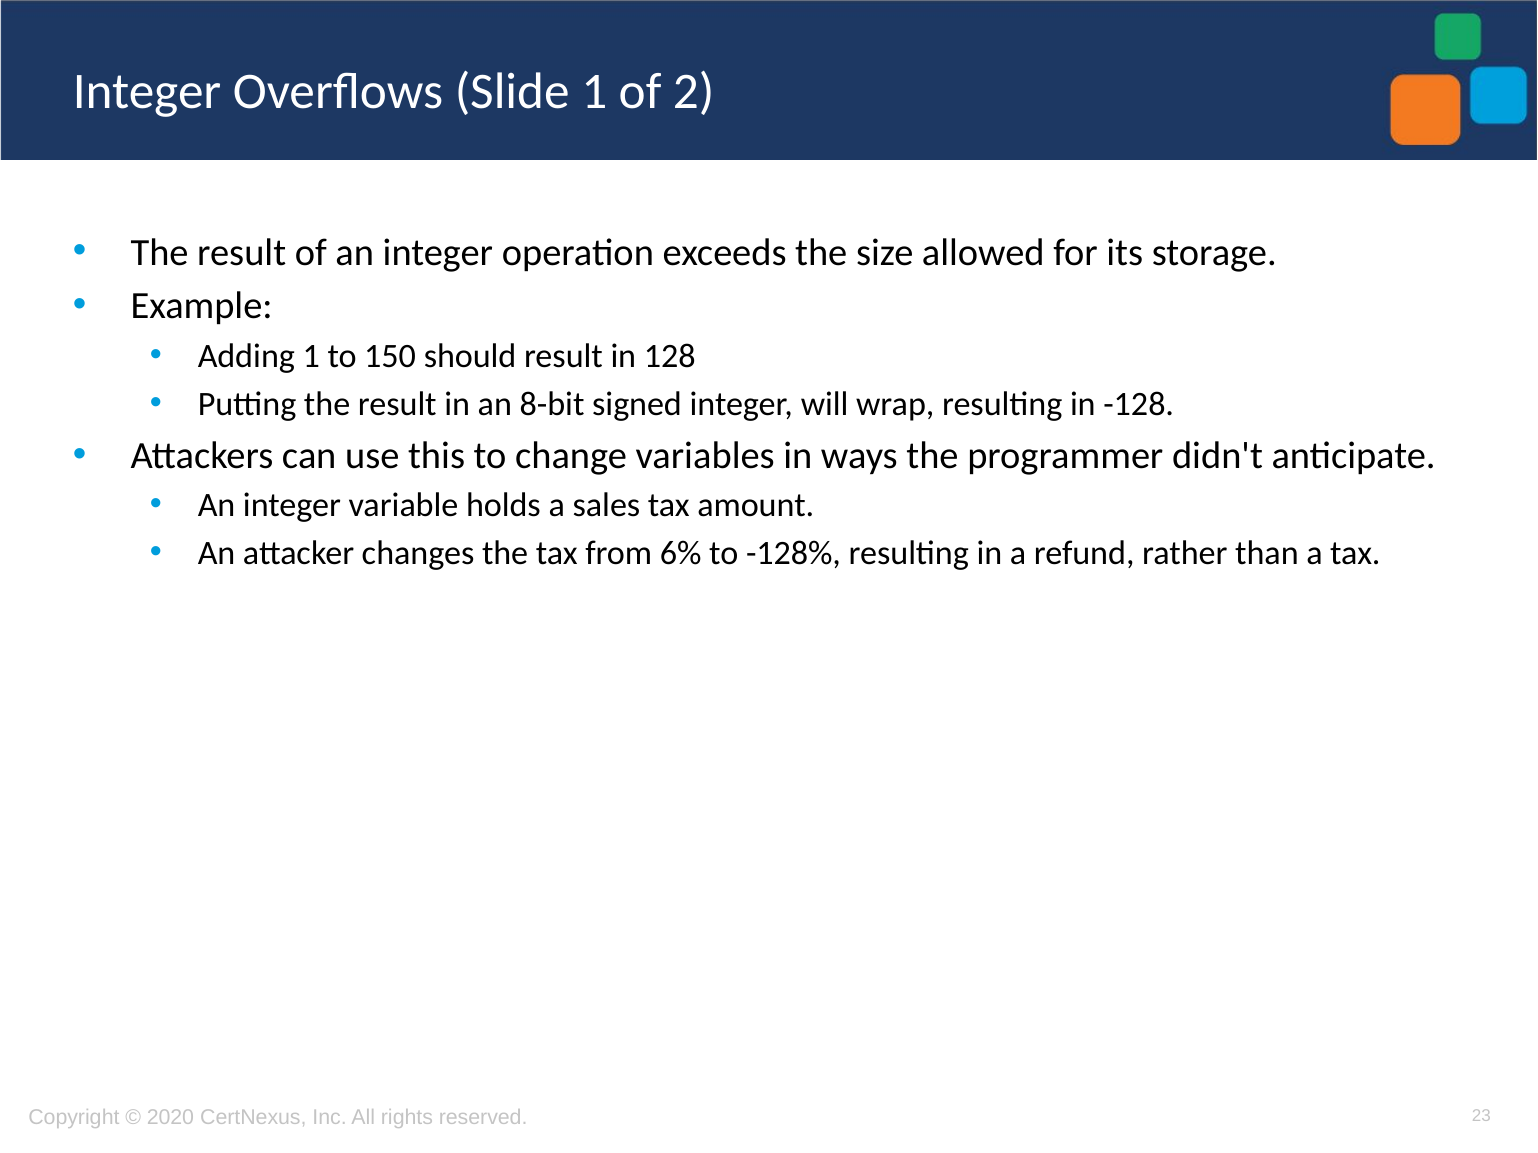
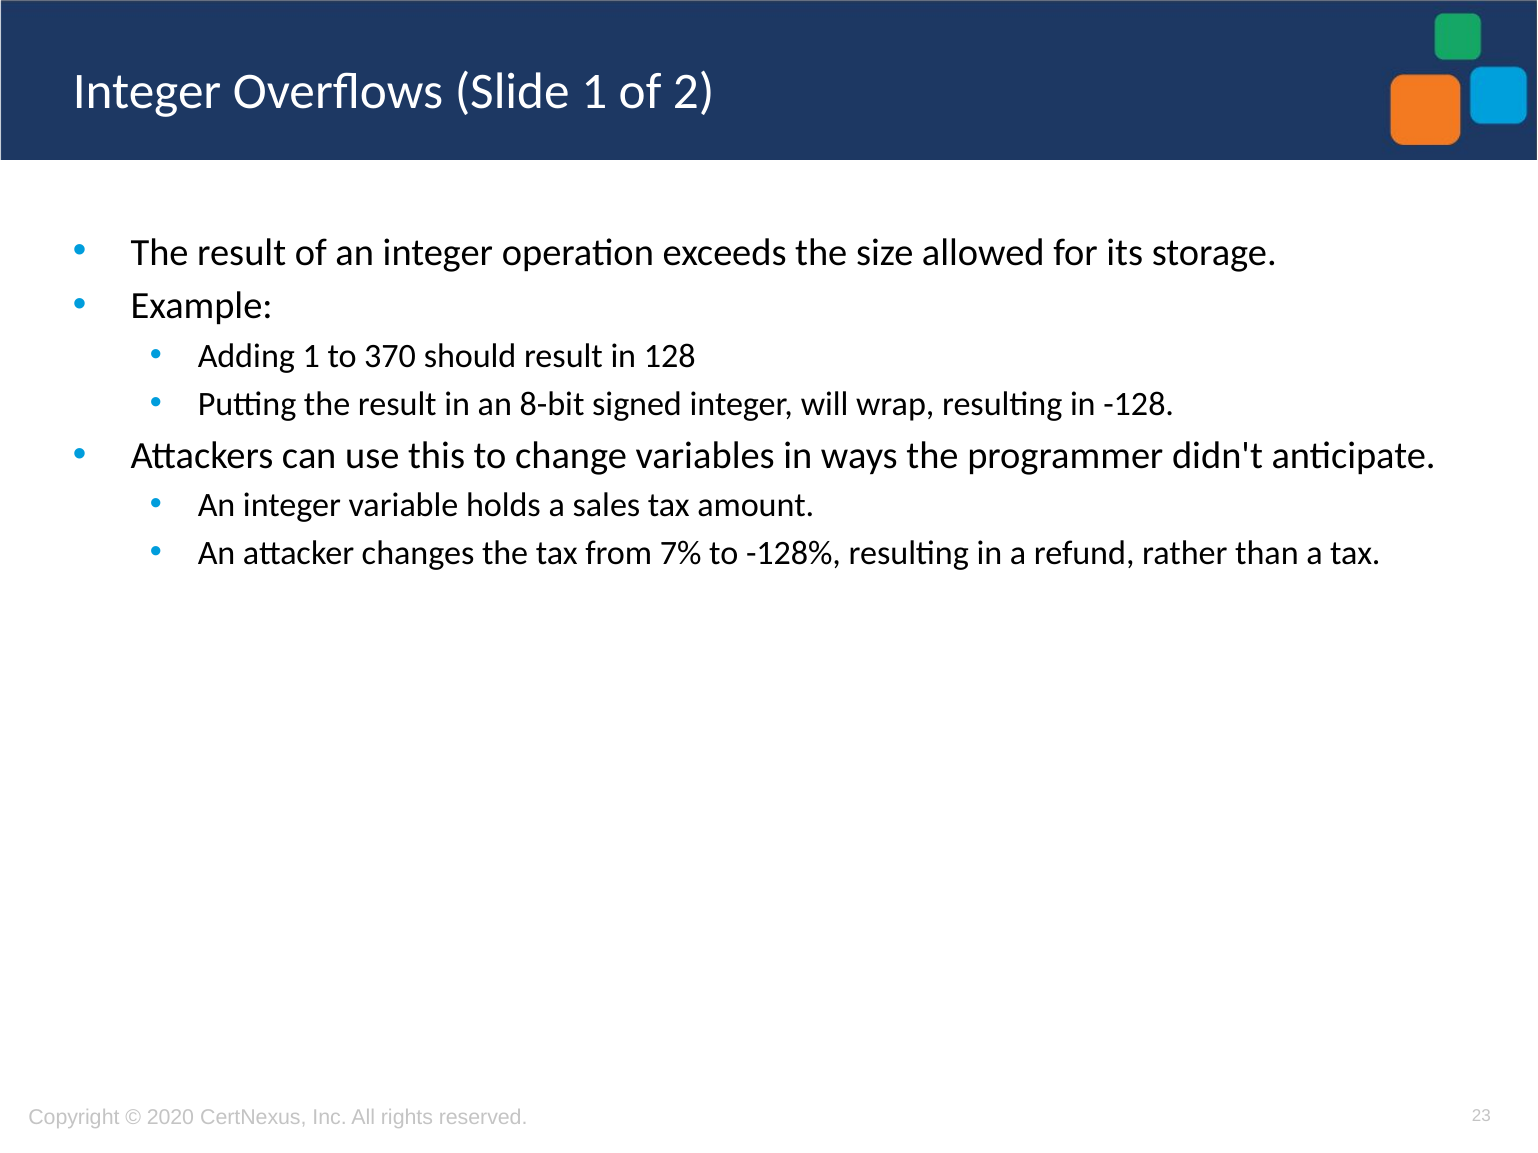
150: 150 -> 370
6%: 6% -> 7%
